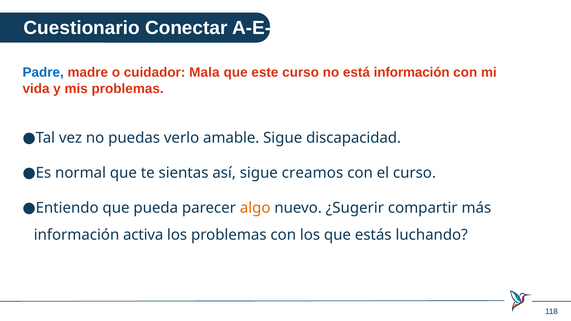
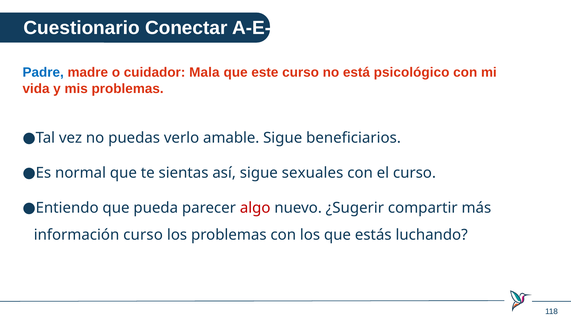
está información: información -> psicológico
discapacidad: discapacidad -> beneficiarios
creamos: creamos -> sexuales
algo colour: orange -> red
información activa: activa -> curso
